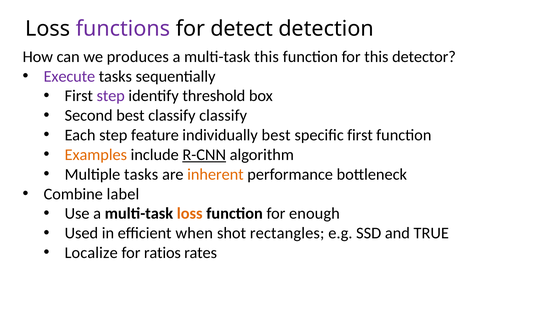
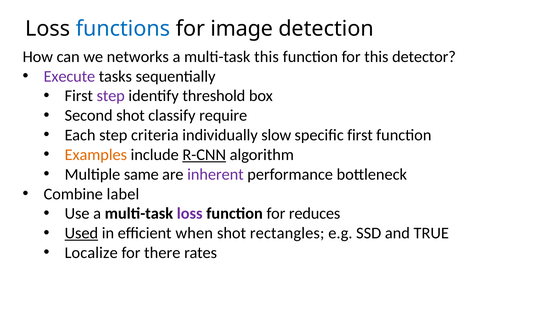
functions colour: purple -> blue
detect: detect -> image
produces: produces -> networks
Second best: best -> shot
classify classify: classify -> require
feature: feature -> criteria
individually best: best -> slow
Multiple tasks: tasks -> same
inherent colour: orange -> purple
loss at (190, 214) colour: orange -> purple
enough: enough -> reduces
Used underline: none -> present
ratios: ratios -> there
